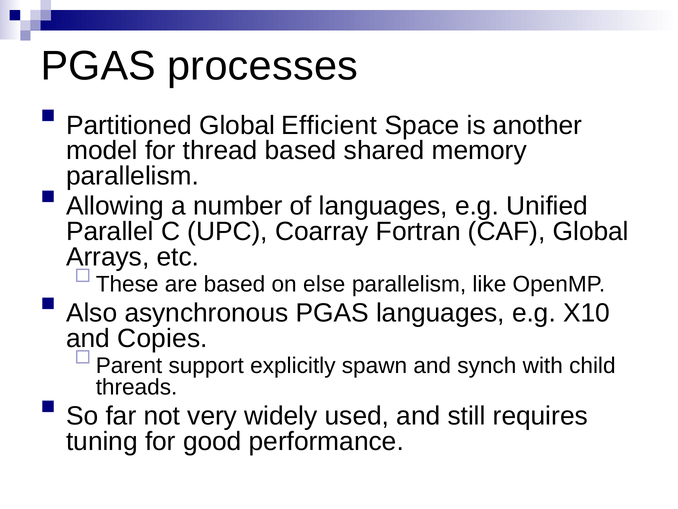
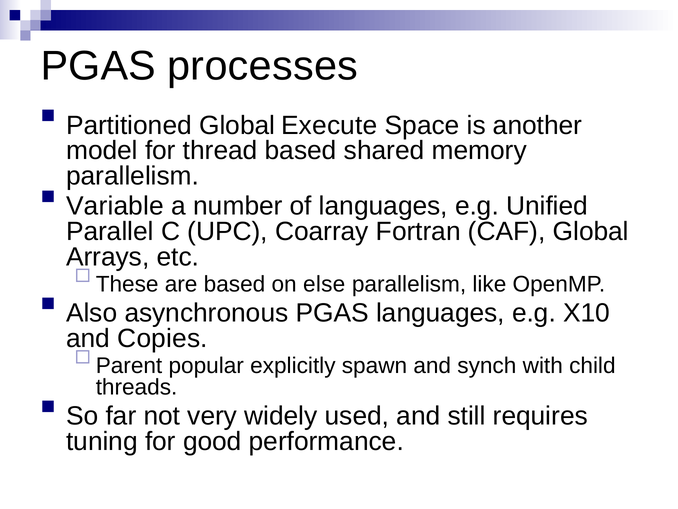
Efficient: Efficient -> Execute
Allowing: Allowing -> Variable
support: support -> popular
